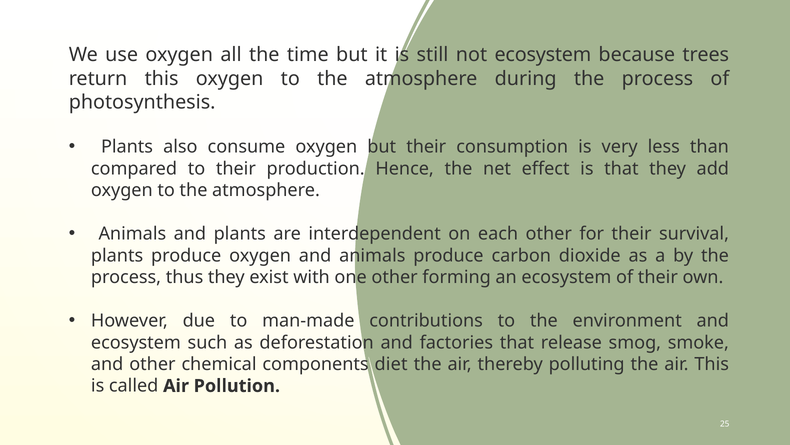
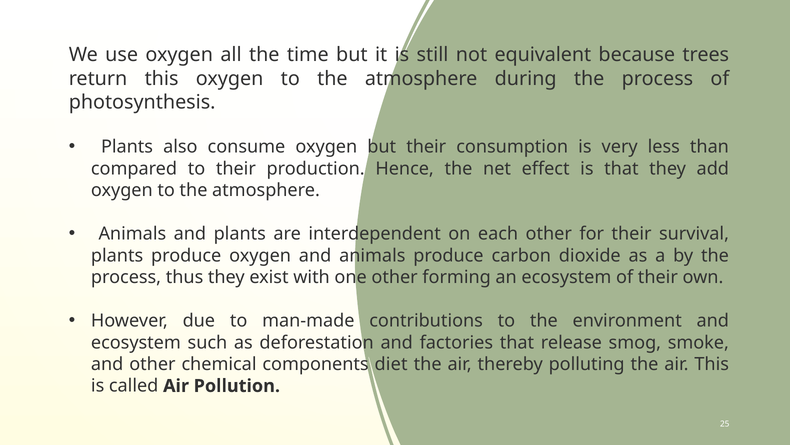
not ecosystem: ecosystem -> equivalent
